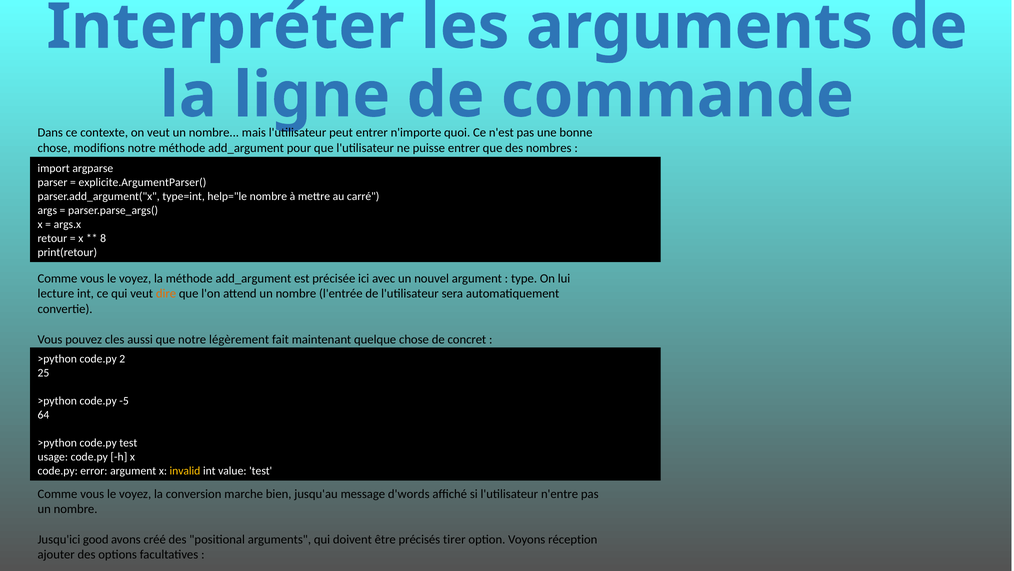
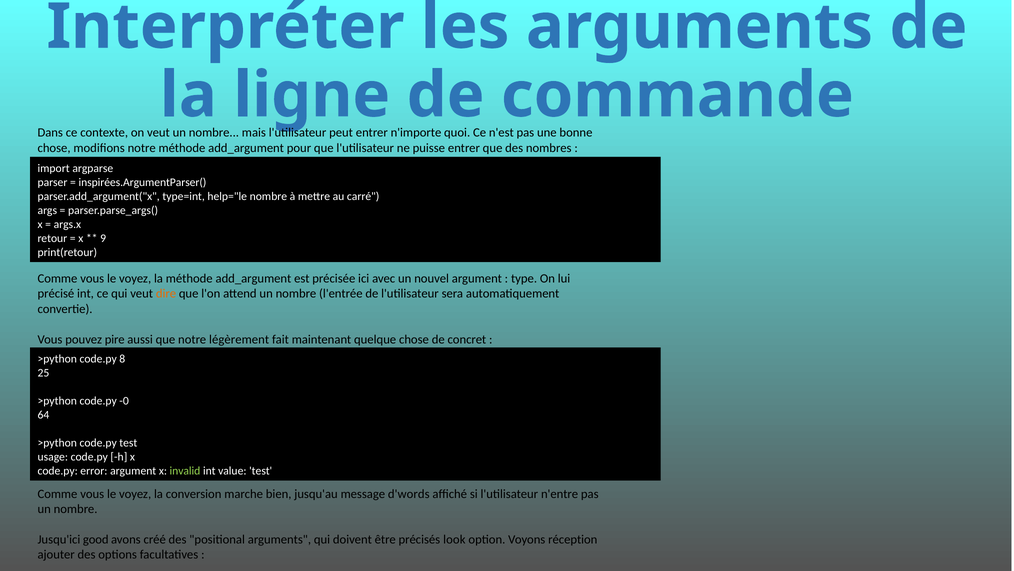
explicite.ArgumentParser(: explicite.ArgumentParser( -> inspirées.ArgumentParser(
8: 8 -> 9
lecture: lecture -> précisé
cles: cles -> pire
2: 2 -> 8
-5: -5 -> -0
invalid colour: yellow -> light green
tirer: tirer -> look
